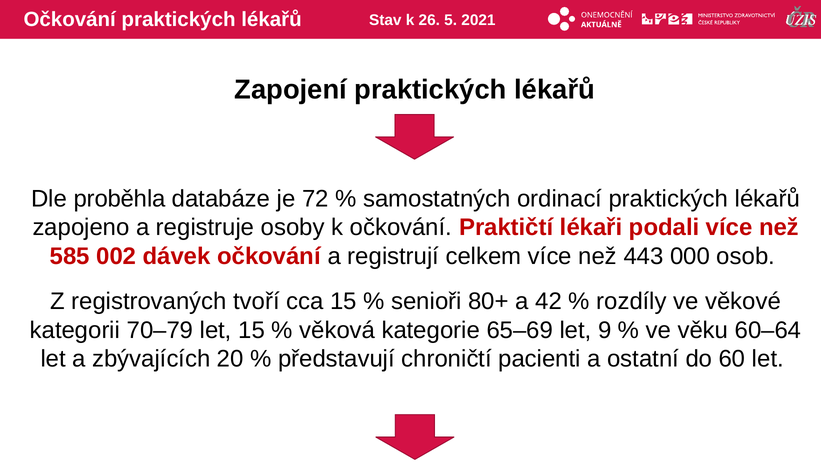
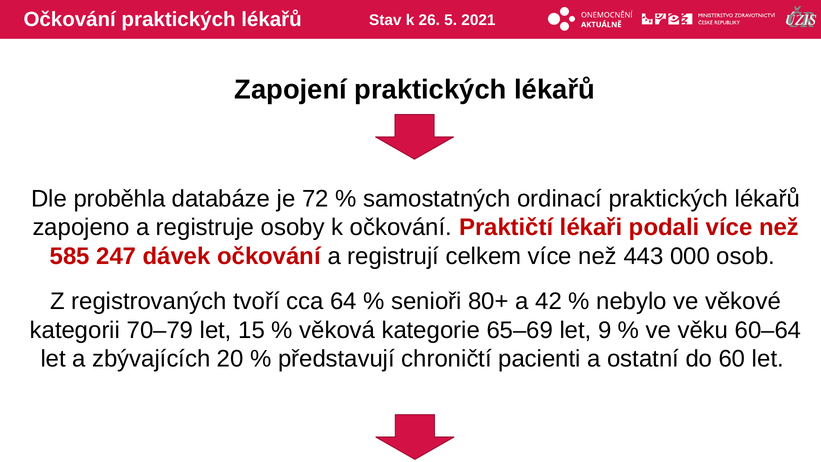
002: 002 -> 247
cca 15: 15 -> 64
rozdíly: rozdíly -> nebylo
